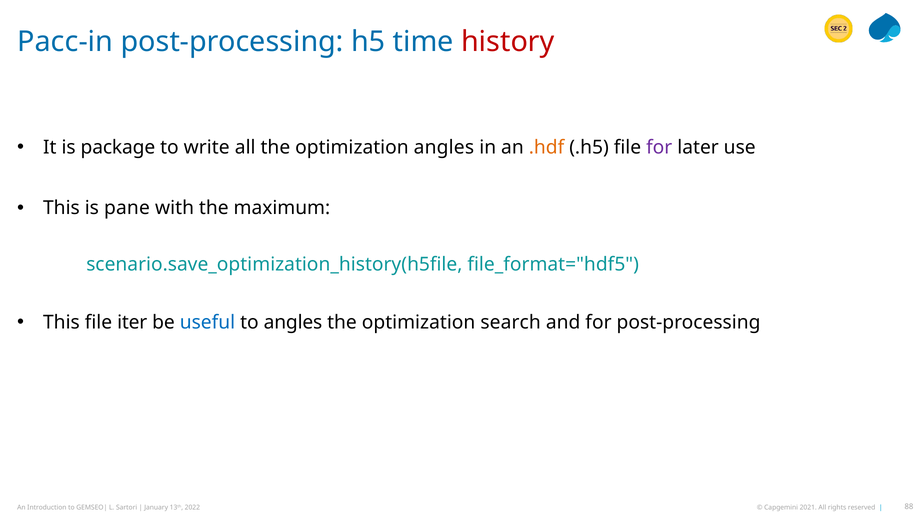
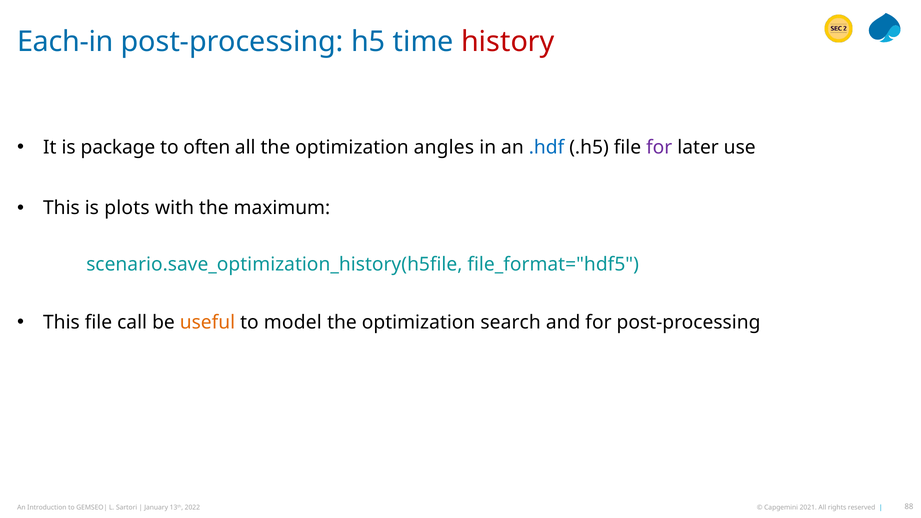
Pacc-in: Pacc-in -> Each-in
write: write -> often
.hdf colour: orange -> blue
pane: pane -> plots
iter: iter -> call
useful colour: blue -> orange
to angles: angles -> model
